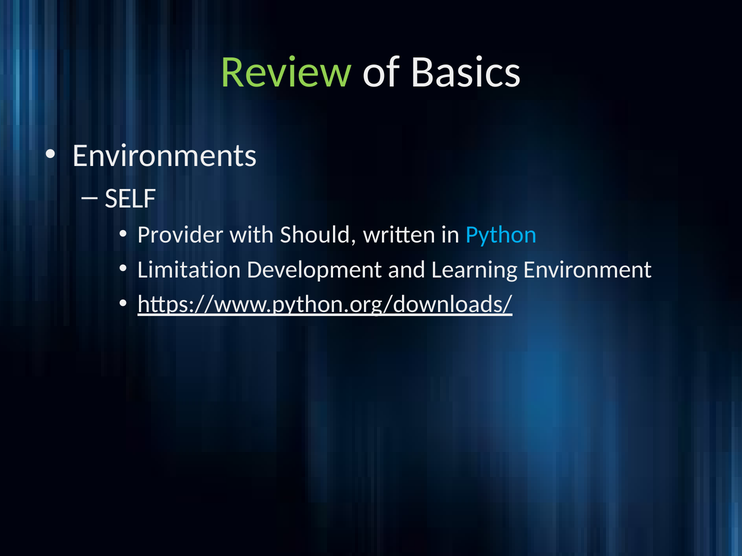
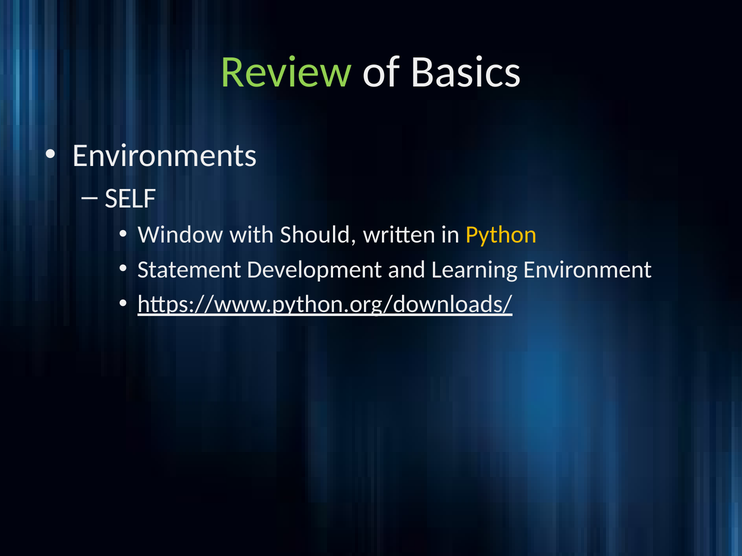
Provider: Provider -> Window
Python colour: light blue -> yellow
Limitation: Limitation -> Statement
